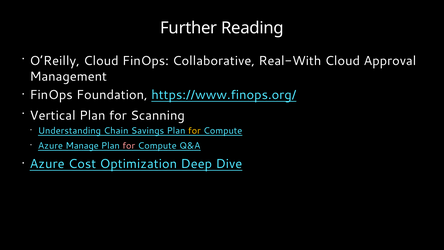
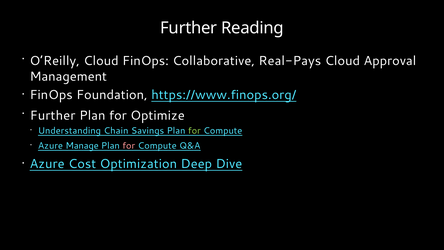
Real-With: Real-With -> Real-Pays
Vertical at (53, 116): Vertical -> Further
Scanning: Scanning -> Optimize
for at (194, 130) colour: yellow -> light green
